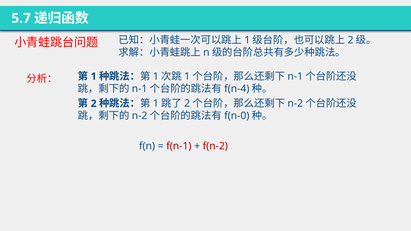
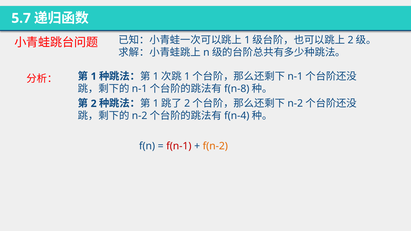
f(n-4: f(n-4 -> f(n-8
f(n-0: f(n-0 -> f(n-4
f(n-2 colour: red -> orange
